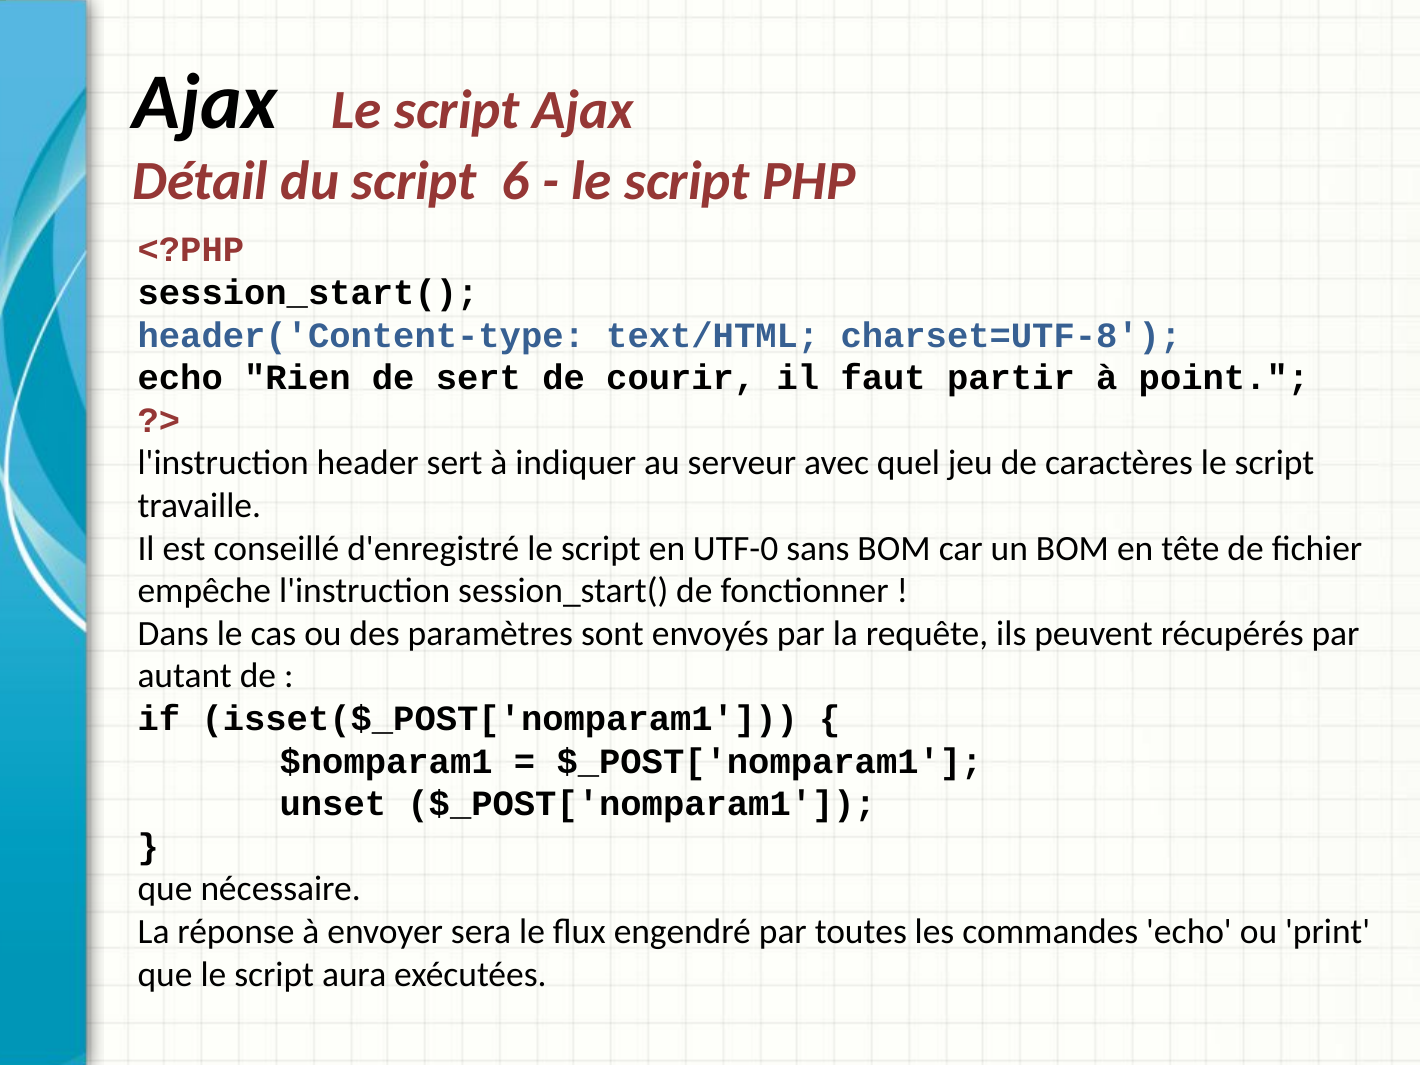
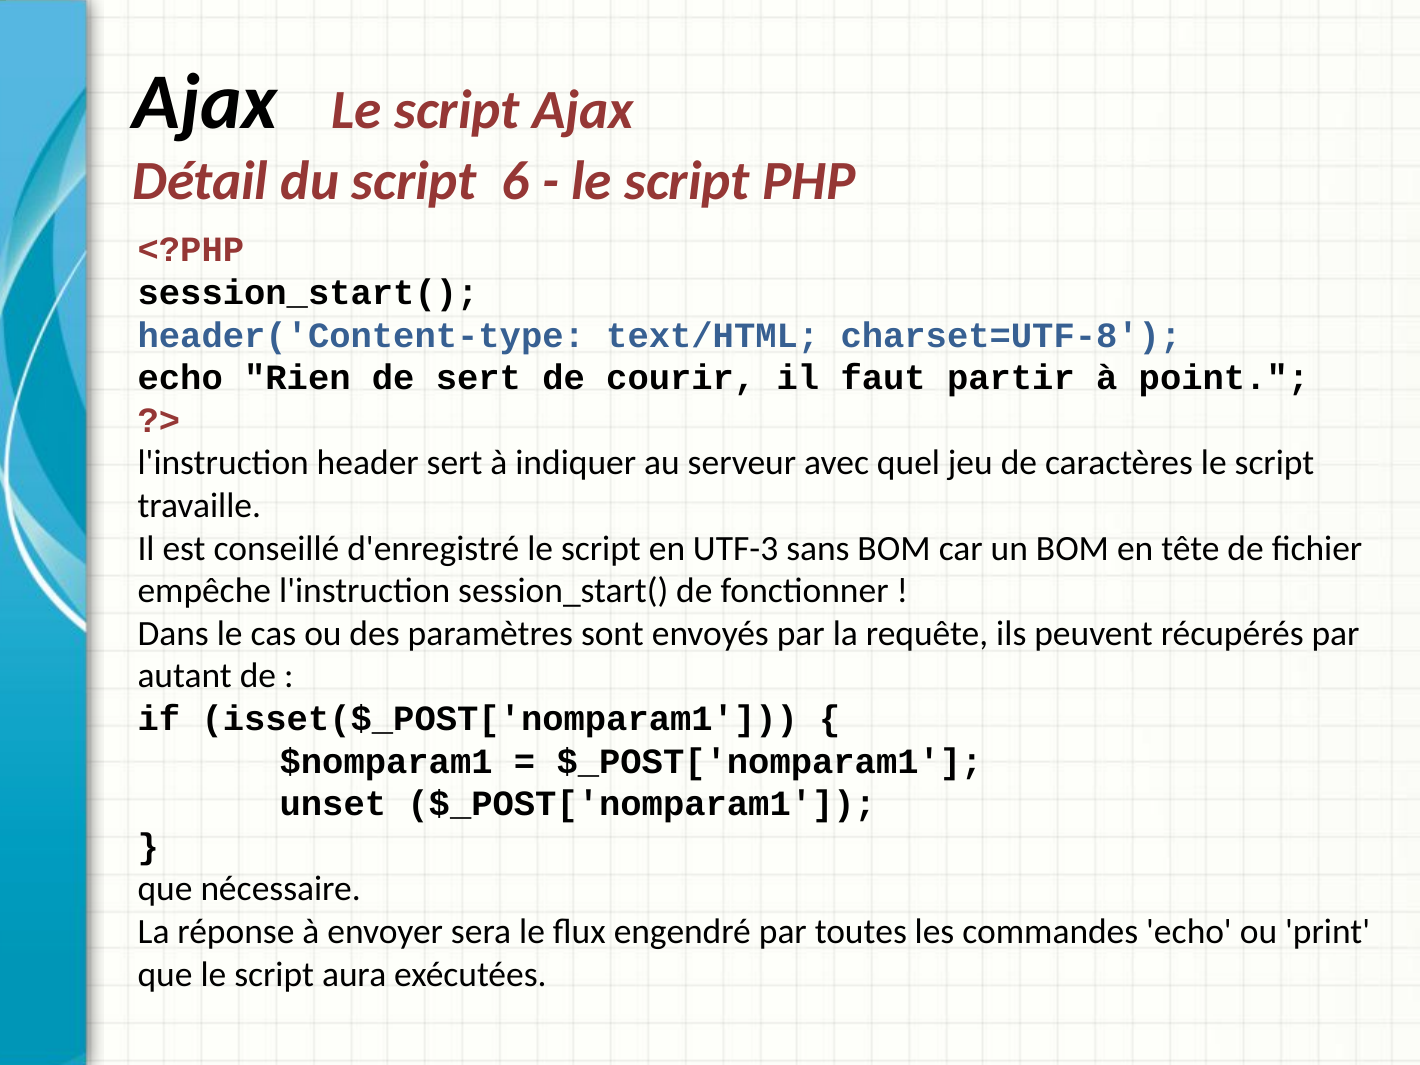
UTF-0: UTF-0 -> UTF-3
